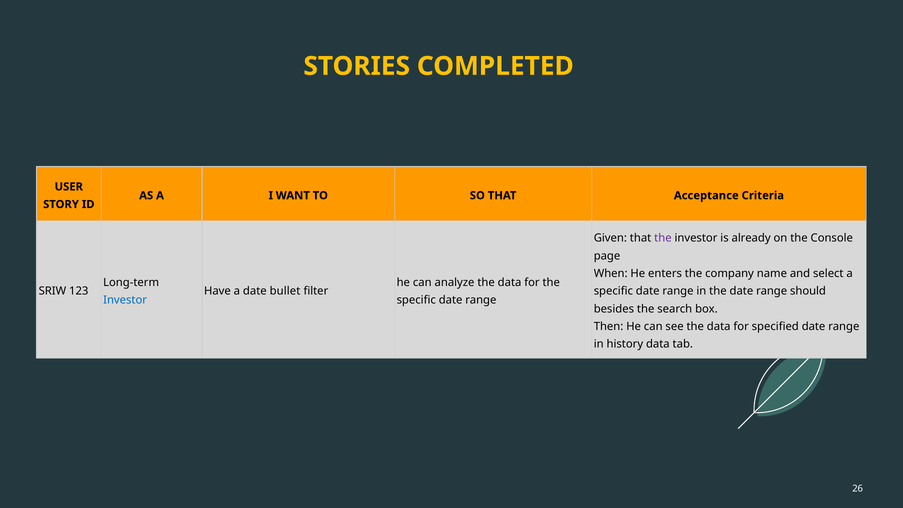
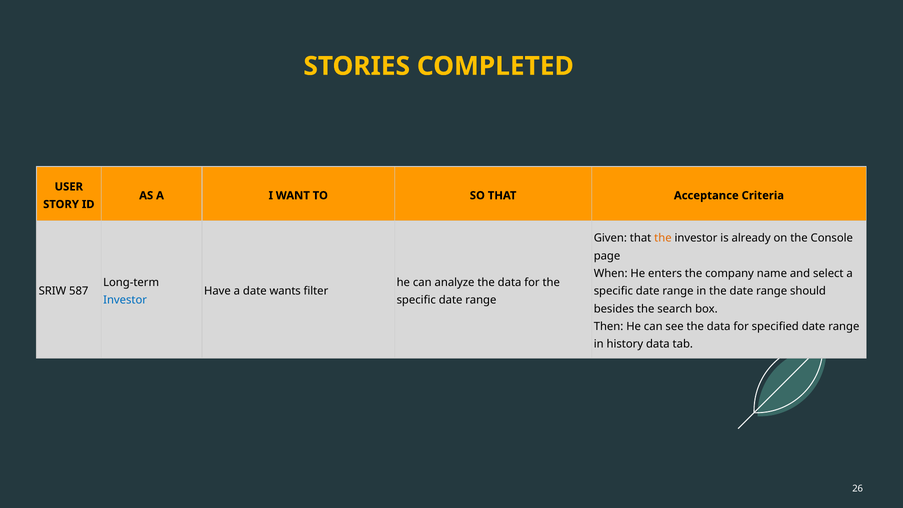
the at (663, 238) colour: purple -> orange
123: 123 -> 587
bullet: bullet -> wants
